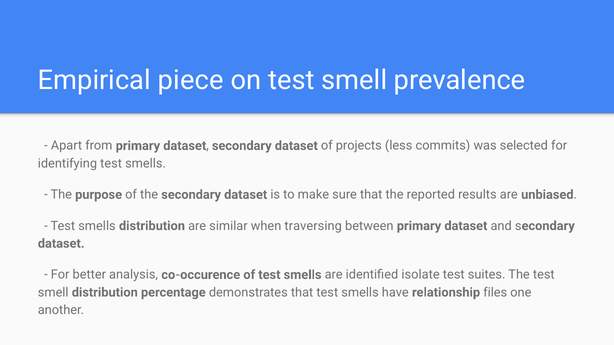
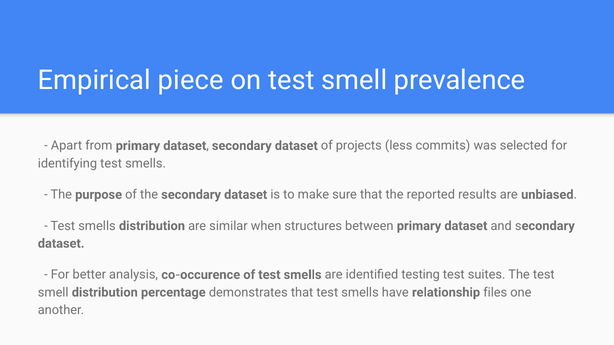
traversing: traversing -> structures
isolate: isolate -> testing
